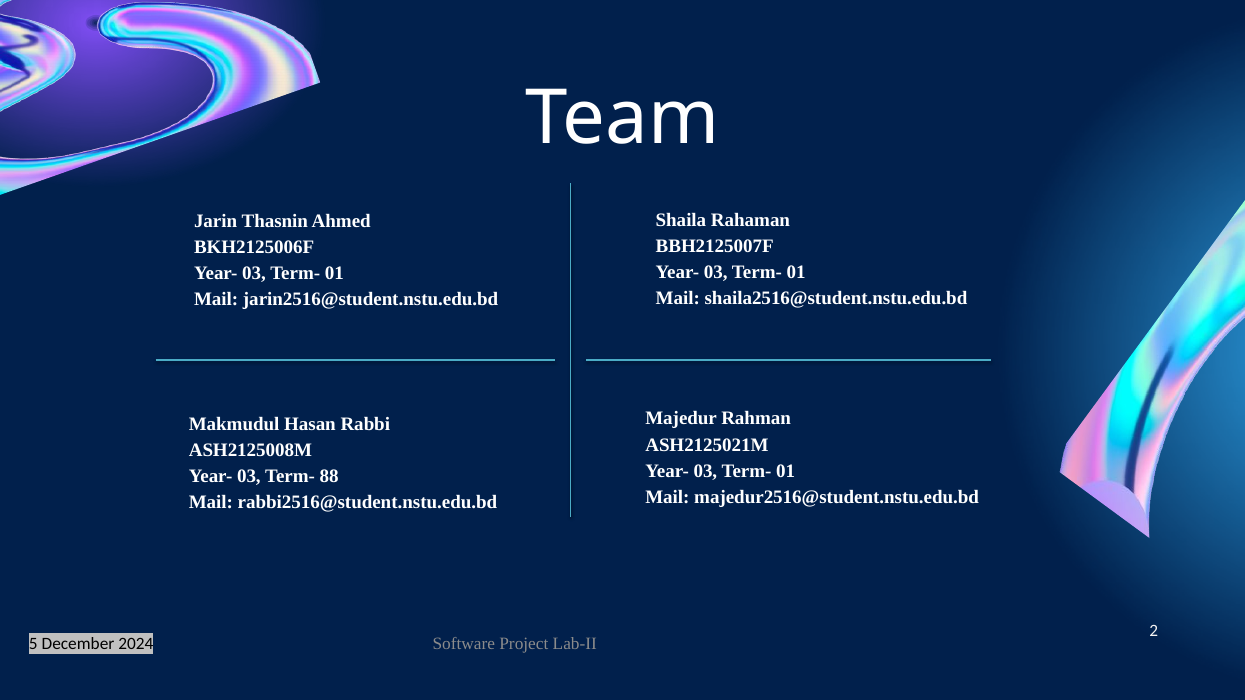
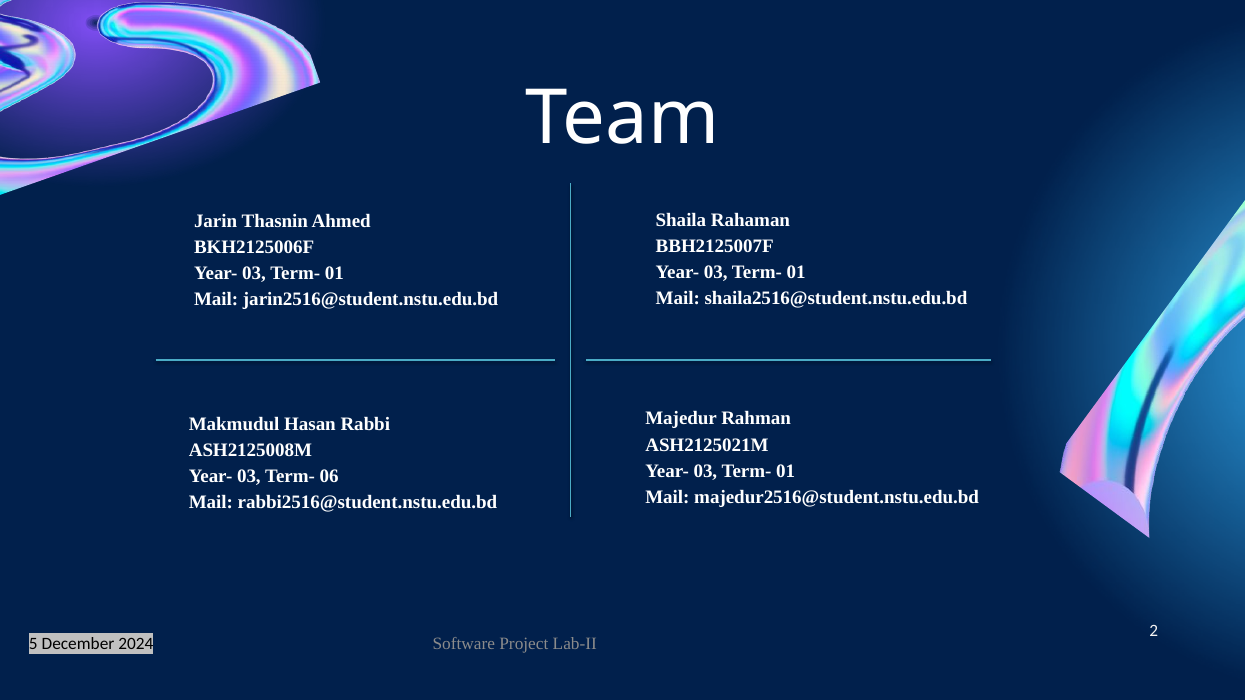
88: 88 -> 06
